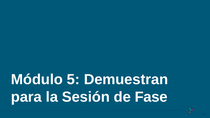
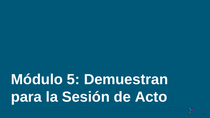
Fase: Fase -> Acto
